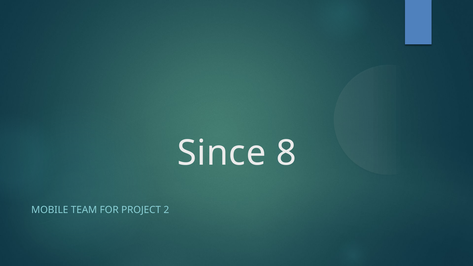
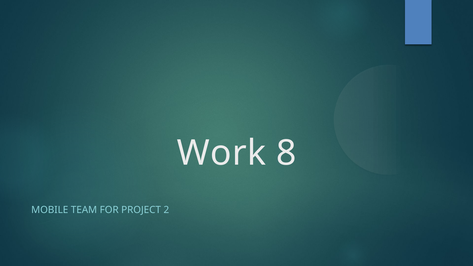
Since: Since -> Work
